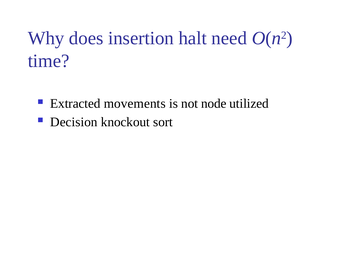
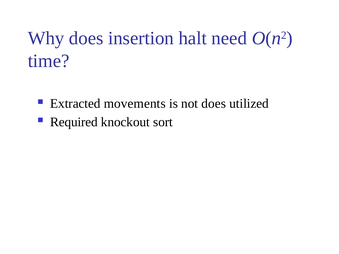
not node: node -> does
Decision: Decision -> Required
